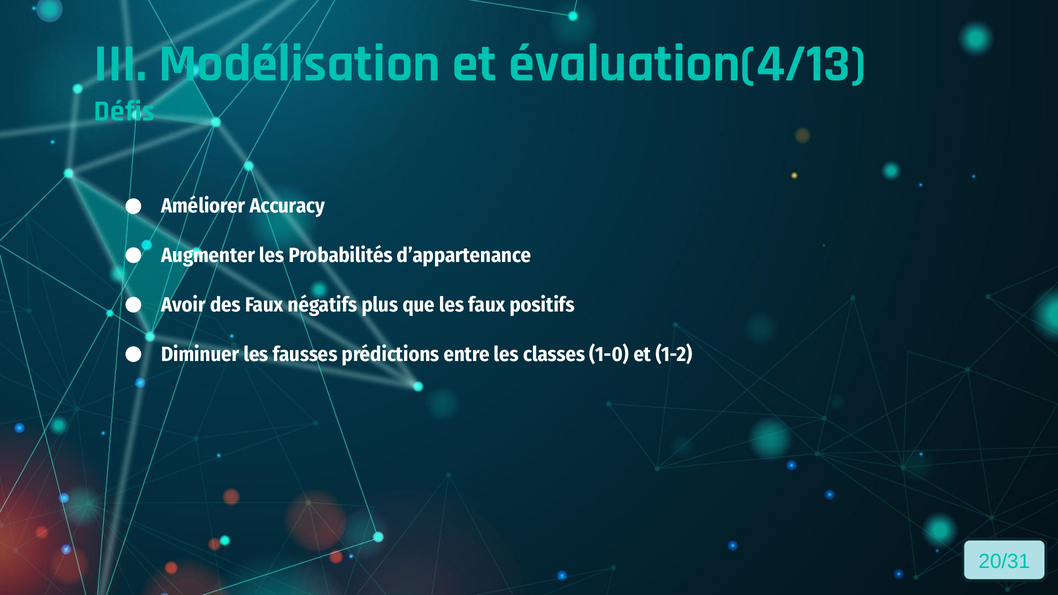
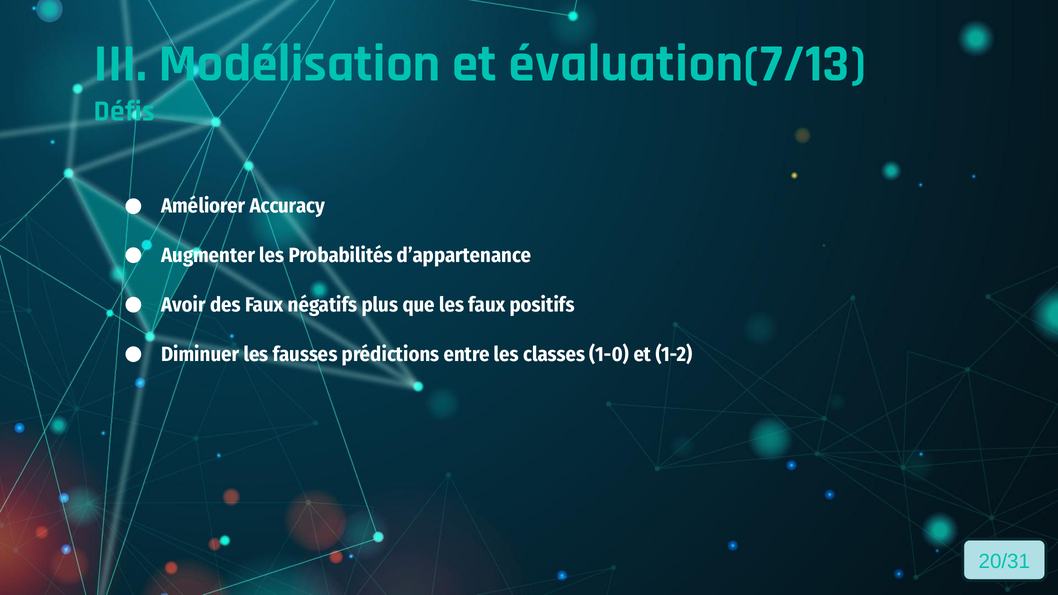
évaluation(4/13: évaluation(4/13 -> évaluation(7/13
